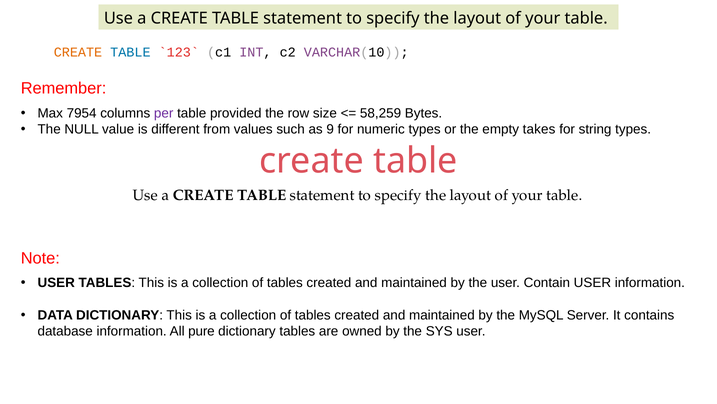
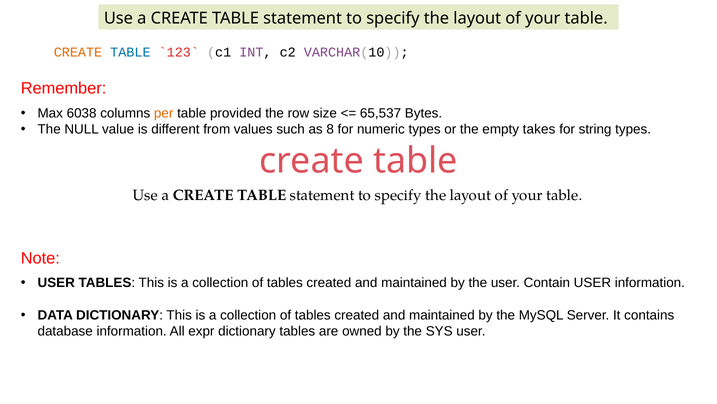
7954: 7954 -> 6038
per colour: purple -> orange
58,259: 58,259 -> 65,537
9: 9 -> 8
pure: pure -> expr
